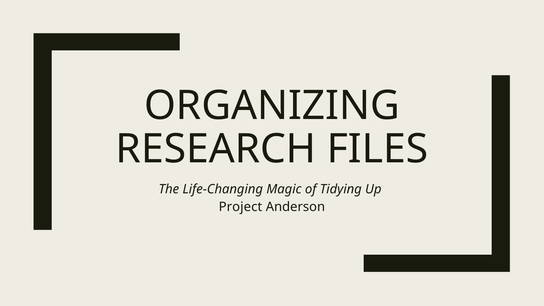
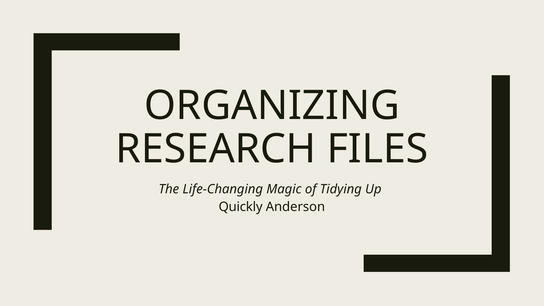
Project: Project -> Quickly
